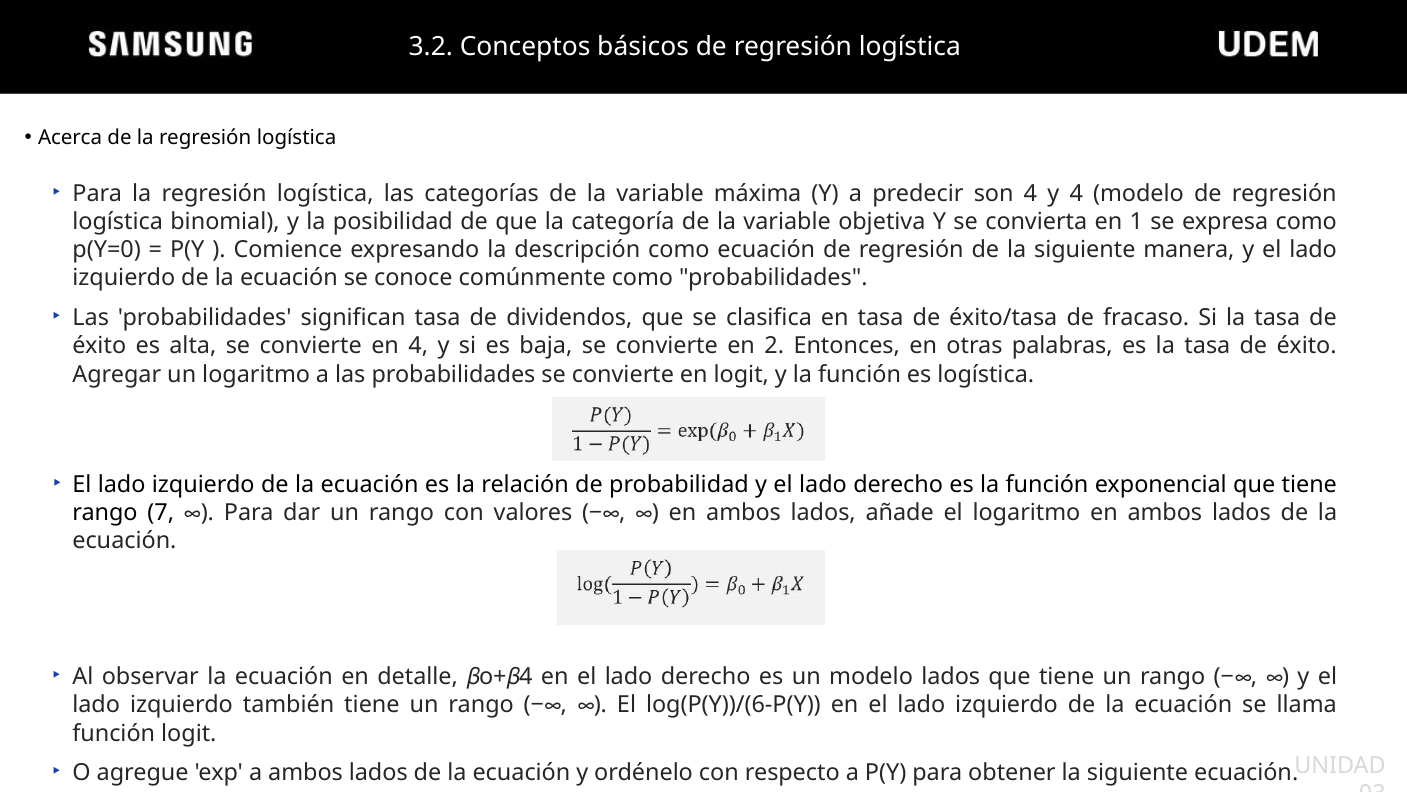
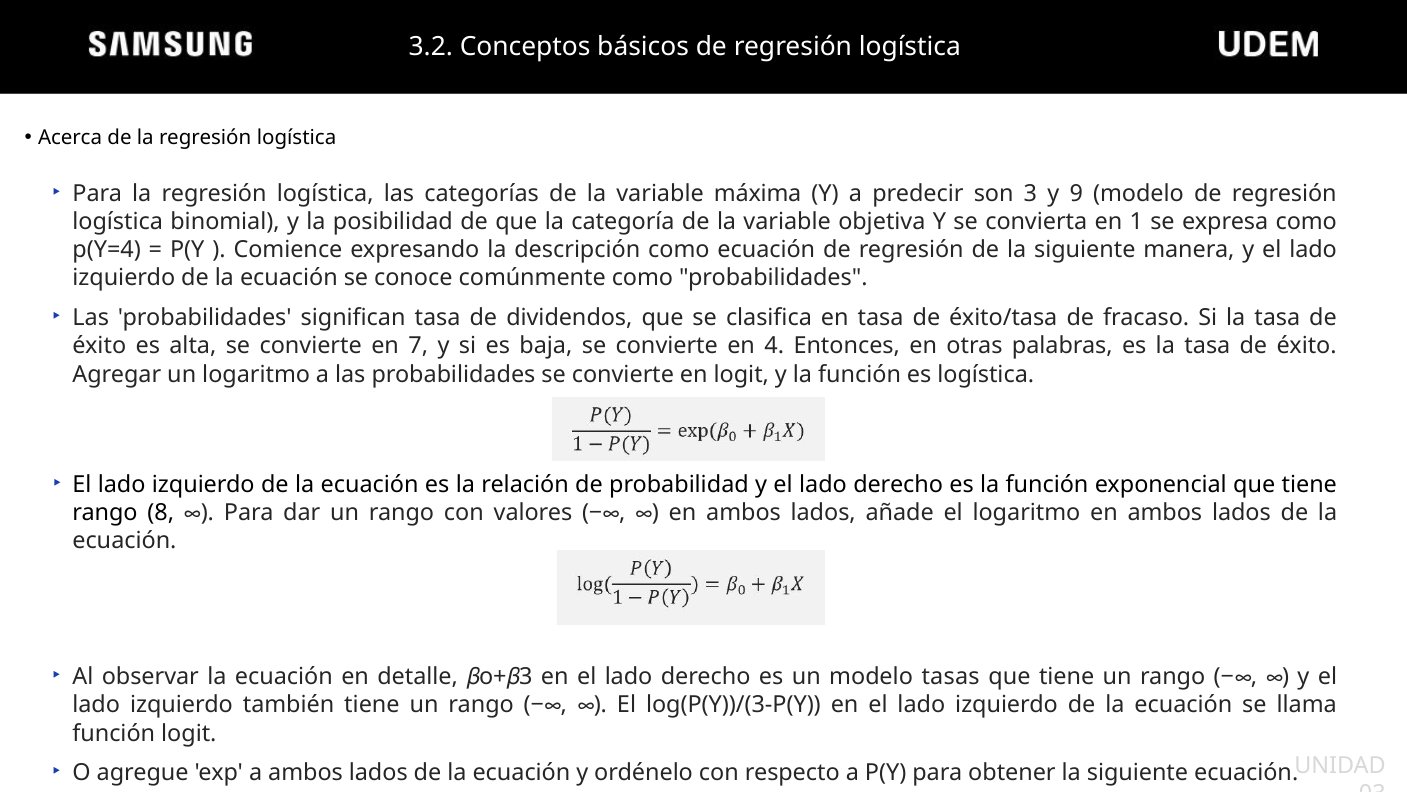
son 4: 4 -> 3
y 4: 4 -> 9
p(Y=0: p(Y=0 -> p(Y=4
en 4: 4 -> 7
2: 2 -> 4
7: 7 -> 8
4 at (526, 677): 4 -> 3
modelo lados: lados -> tasas
log(P(Y))/(6-P(Y: log(P(Y))/(6-P(Y -> log(P(Y))/(3-P(Y
